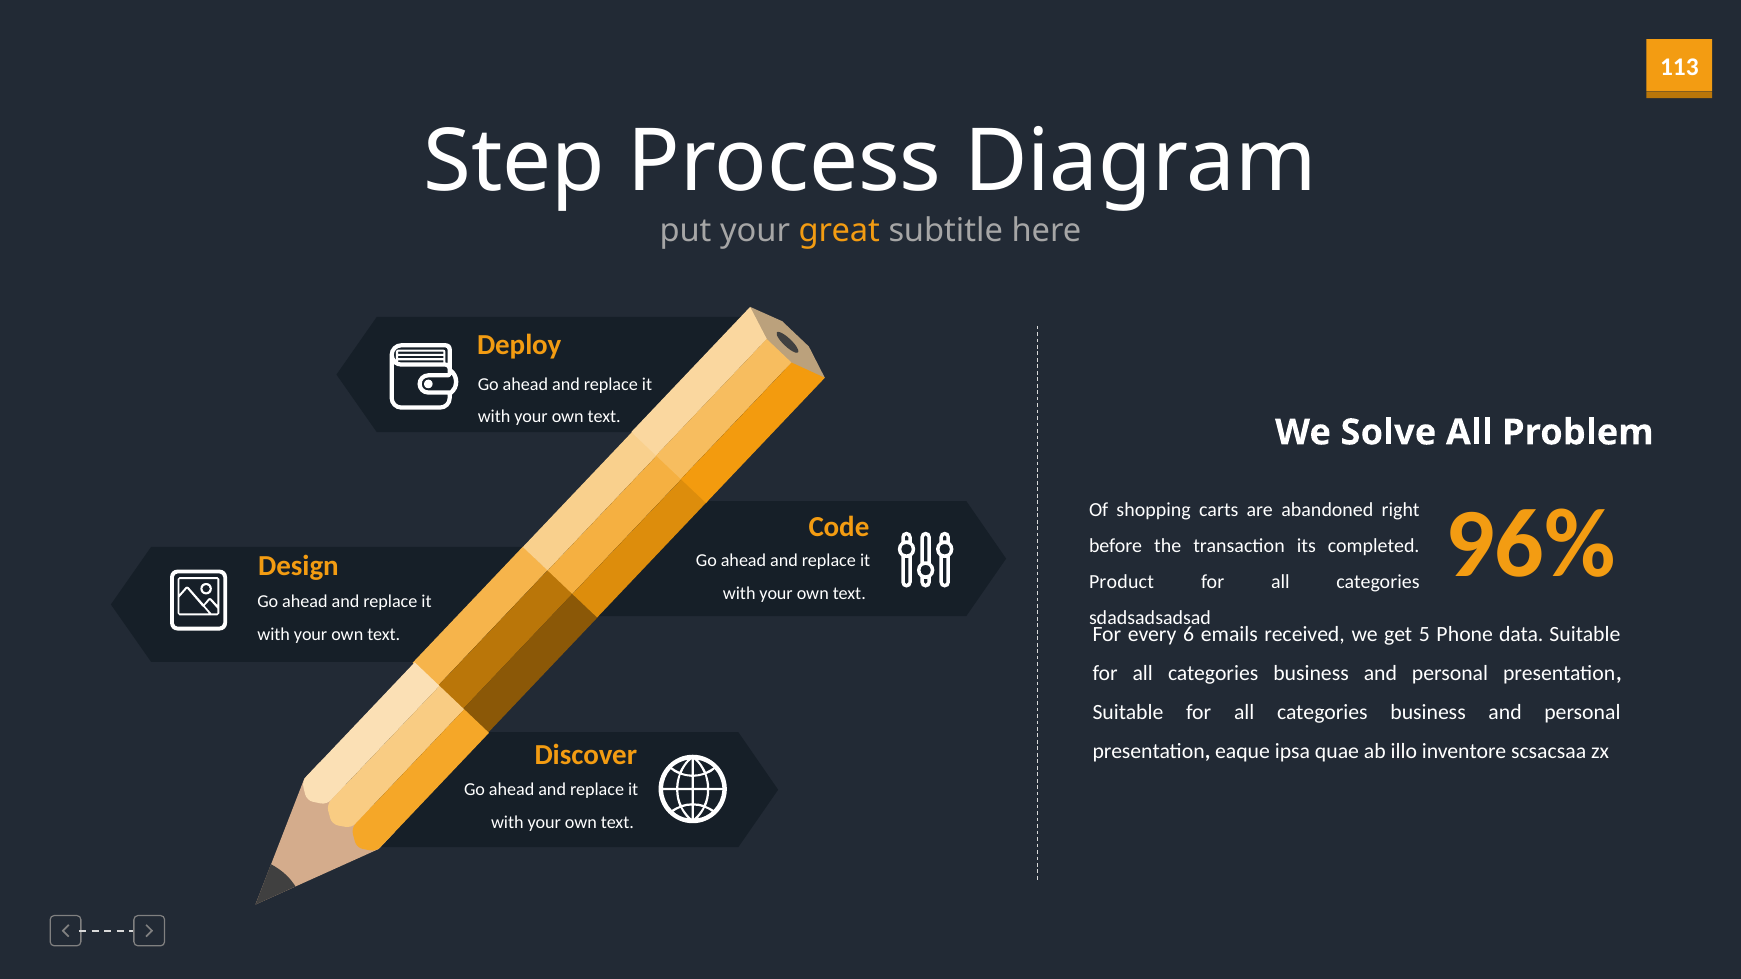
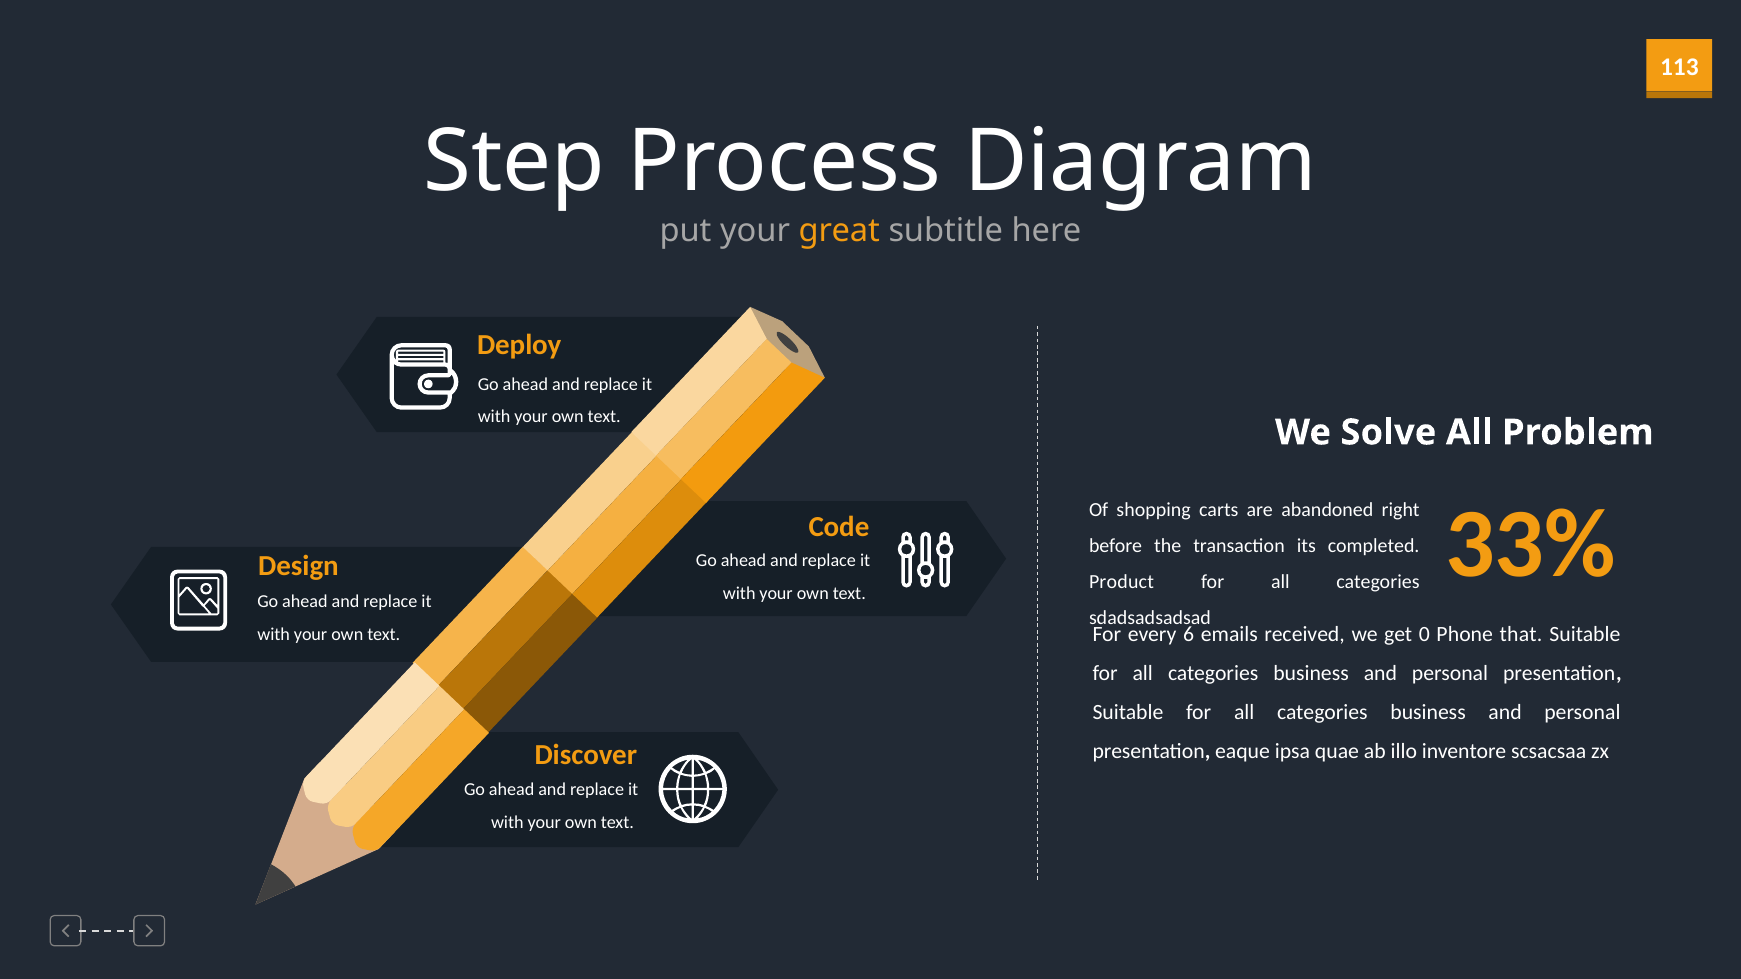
96%: 96% -> 33%
5: 5 -> 0
data: data -> that
